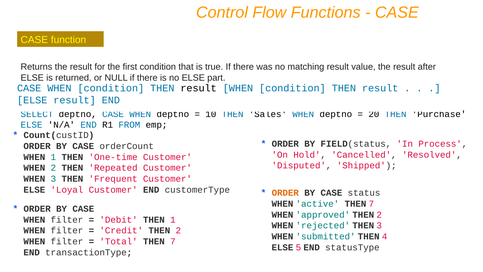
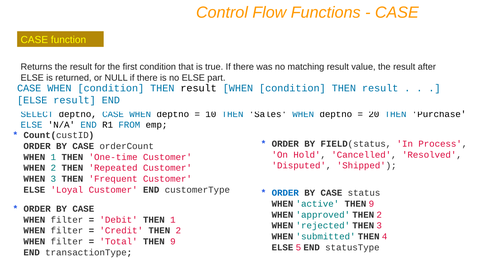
ORDER at (285, 193) colour: orange -> blue
active THEN 7: 7 -> 9
Total THEN 7: 7 -> 9
